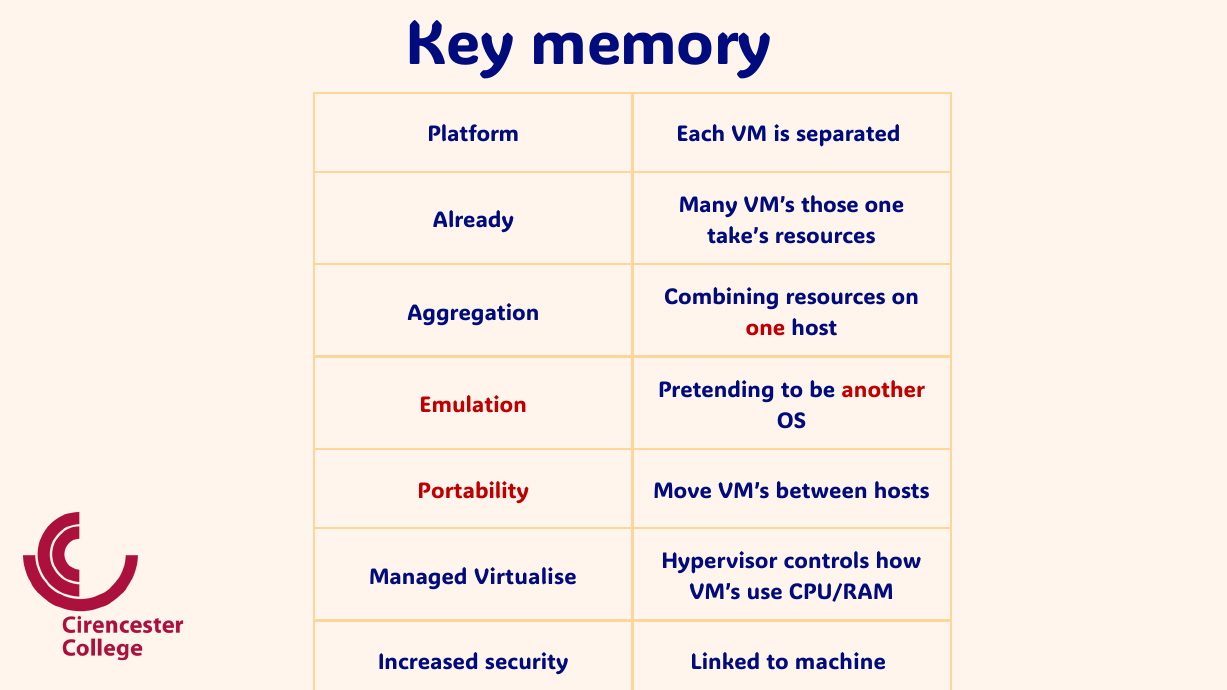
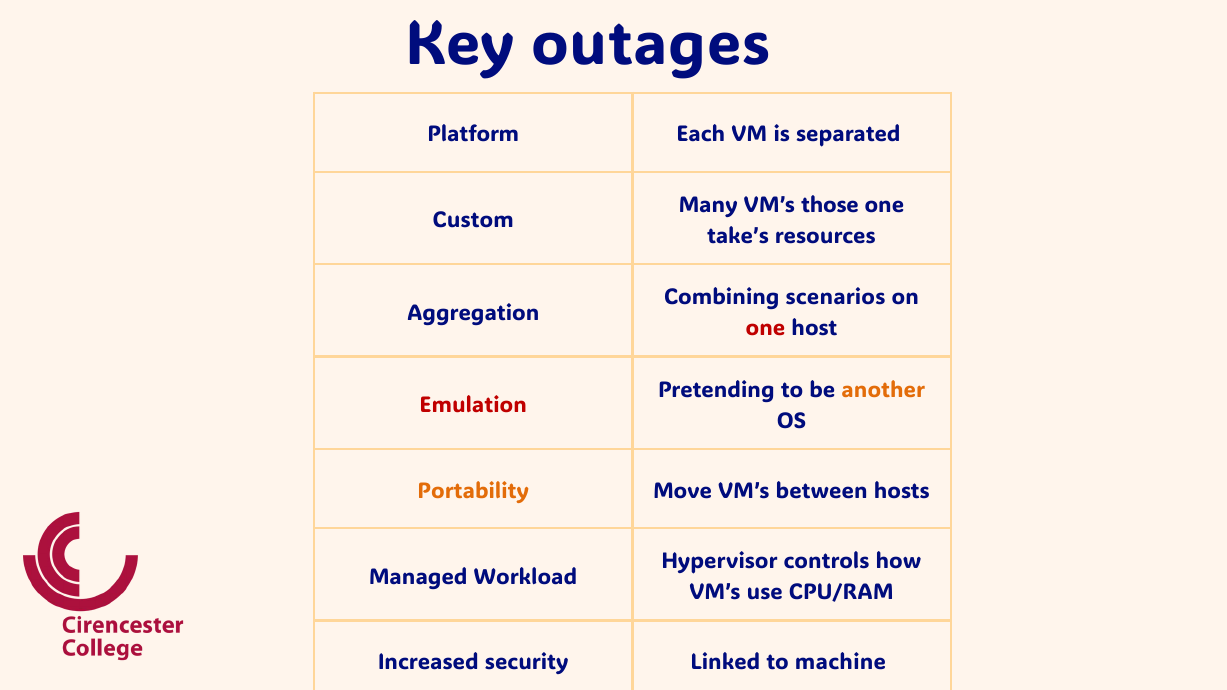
memory: memory -> outages
Already: Already -> Custom
Combining resources: resources -> scenarios
another colour: red -> orange
Portability colour: red -> orange
Virtualise: Virtualise -> Workload
